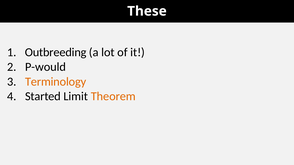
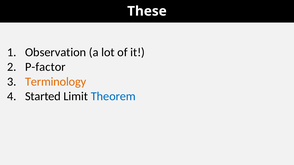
Outbreeding: Outbreeding -> Observation
P-would: P-would -> P-factor
Theorem colour: orange -> blue
